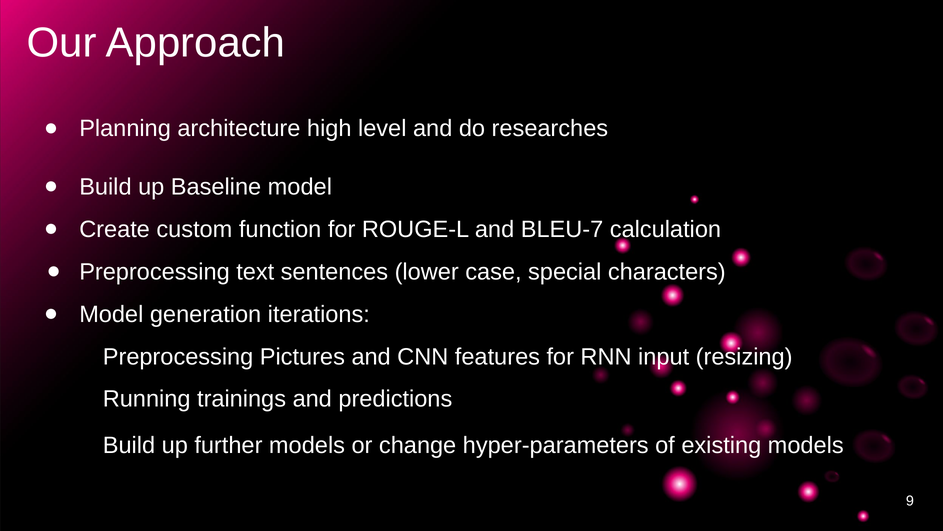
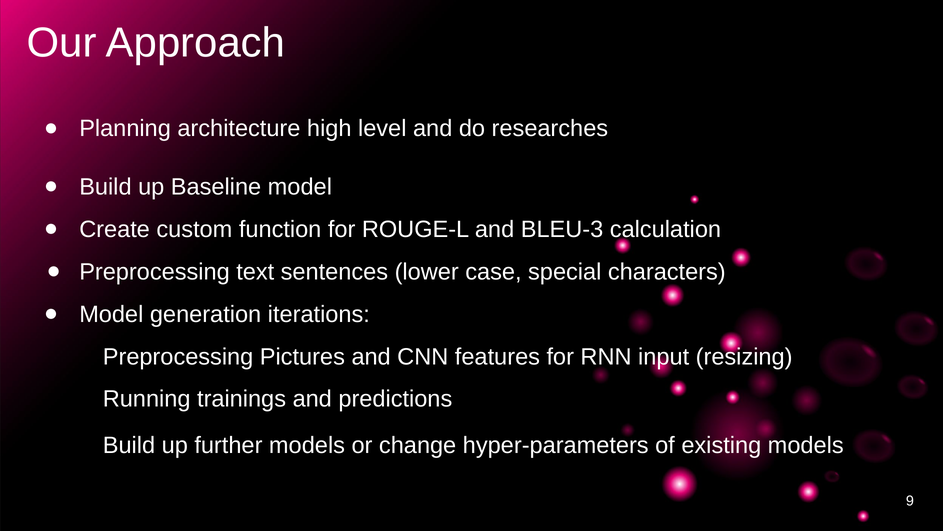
BLEU-7: BLEU-7 -> BLEU-3
